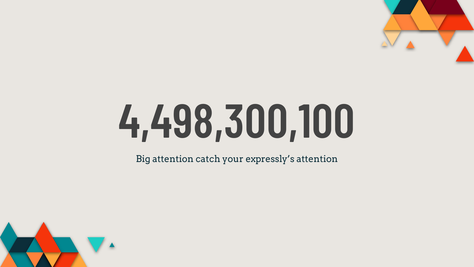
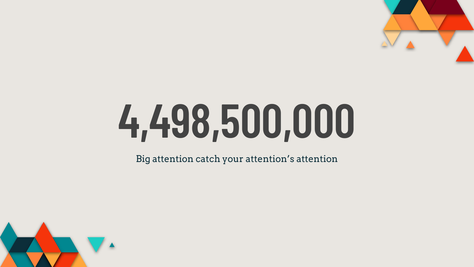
4,498,300,100: 4,498,300,100 -> 4,498,500,000
expressly’s: expressly’s -> attention’s
